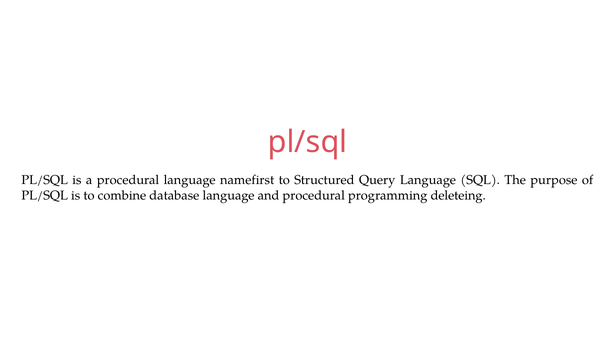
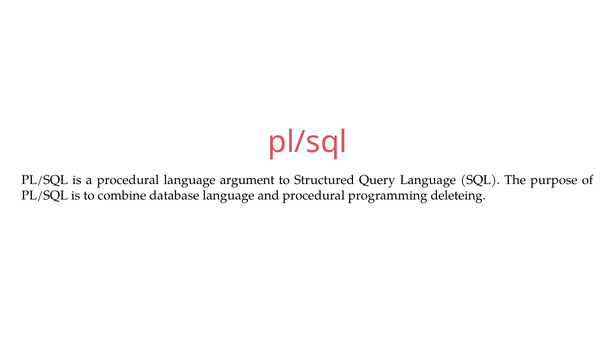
namefirst: namefirst -> argument
